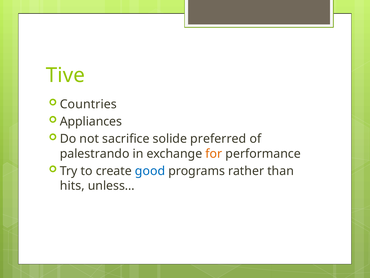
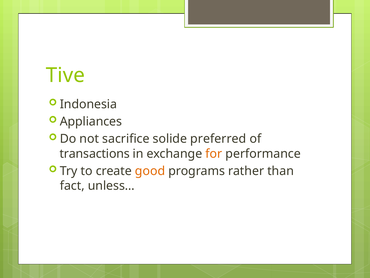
Countries: Countries -> Indonesia
palestrando: palestrando -> transactions
good colour: blue -> orange
hits: hits -> fact
